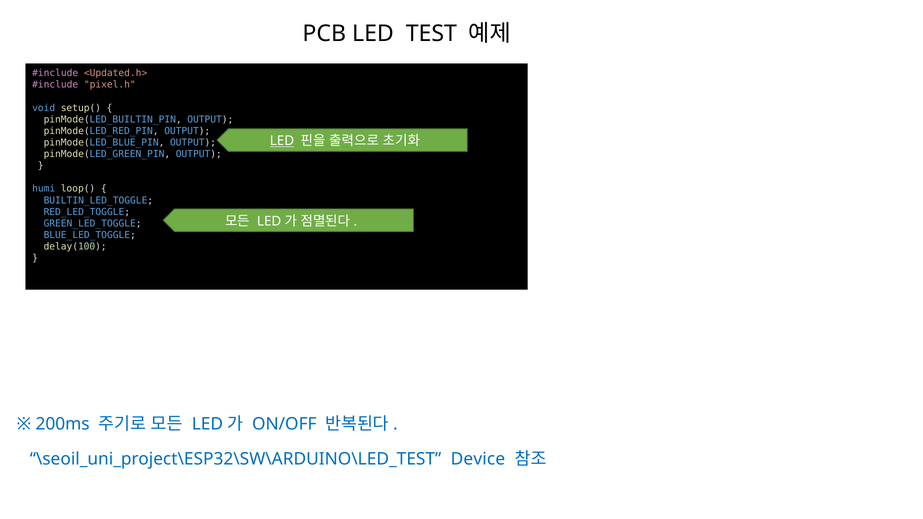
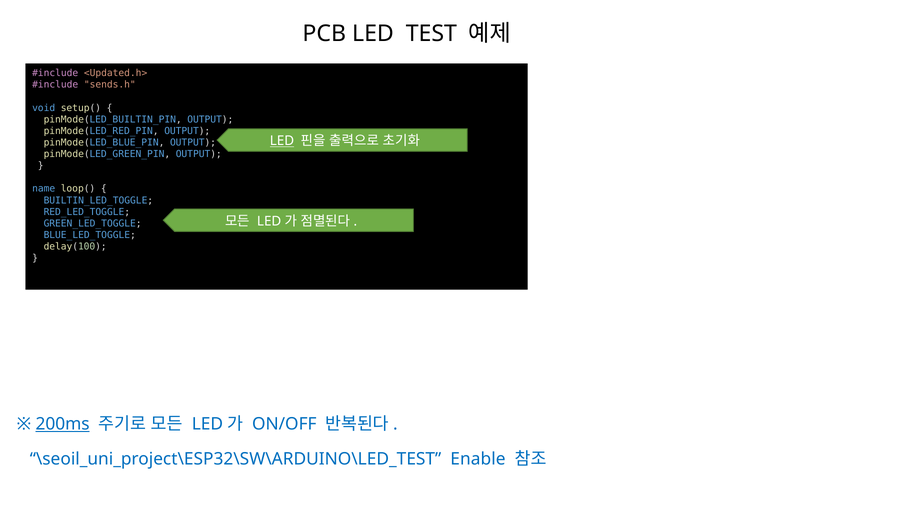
pixel.h: pixel.h -> sends.h
humi: humi -> name
200ms underline: none -> present
Device: Device -> Enable
